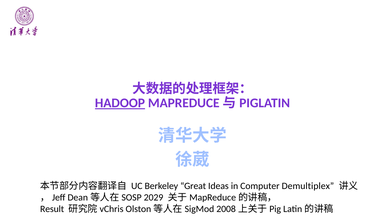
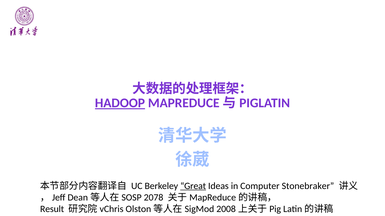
Great underline: none -> present
Demultiplex: Demultiplex -> Stonebraker
2029: 2029 -> 2078
